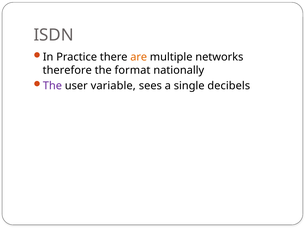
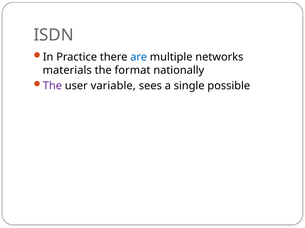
are colour: orange -> blue
therefore: therefore -> materials
decibels: decibels -> possible
